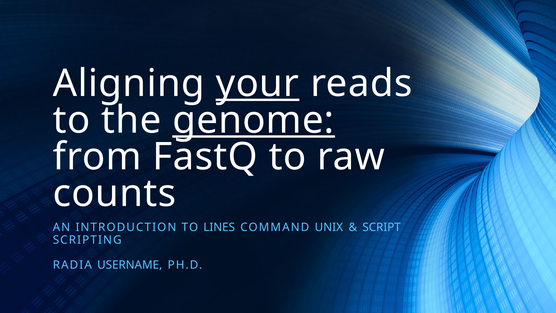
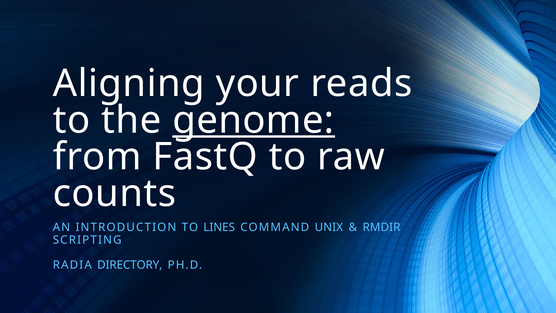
your underline: present -> none
SCRIPT: SCRIPT -> RMDIR
USERNAME: USERNAME -> DIRECTORY
